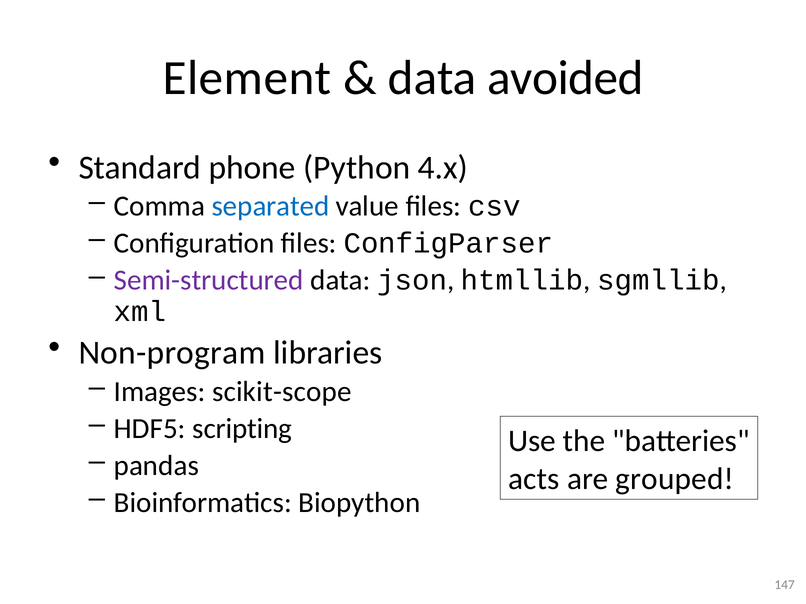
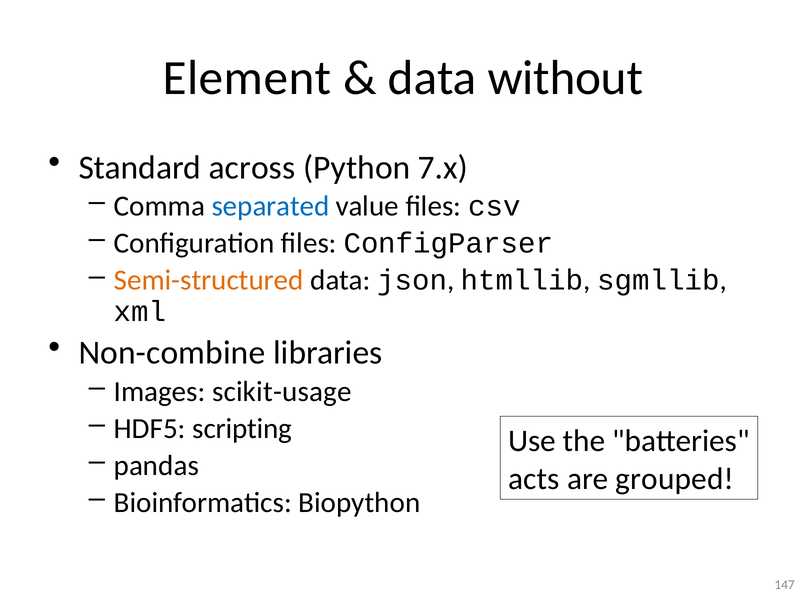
avoided: avoided -> without
phone: phone -> across
4.x: 4.x -> 7.x
Semi-structured colour: purple -> orange
Non-program: Non-program -> Non-combine
scikit-scope: scikit-scope -> scikit-usage
